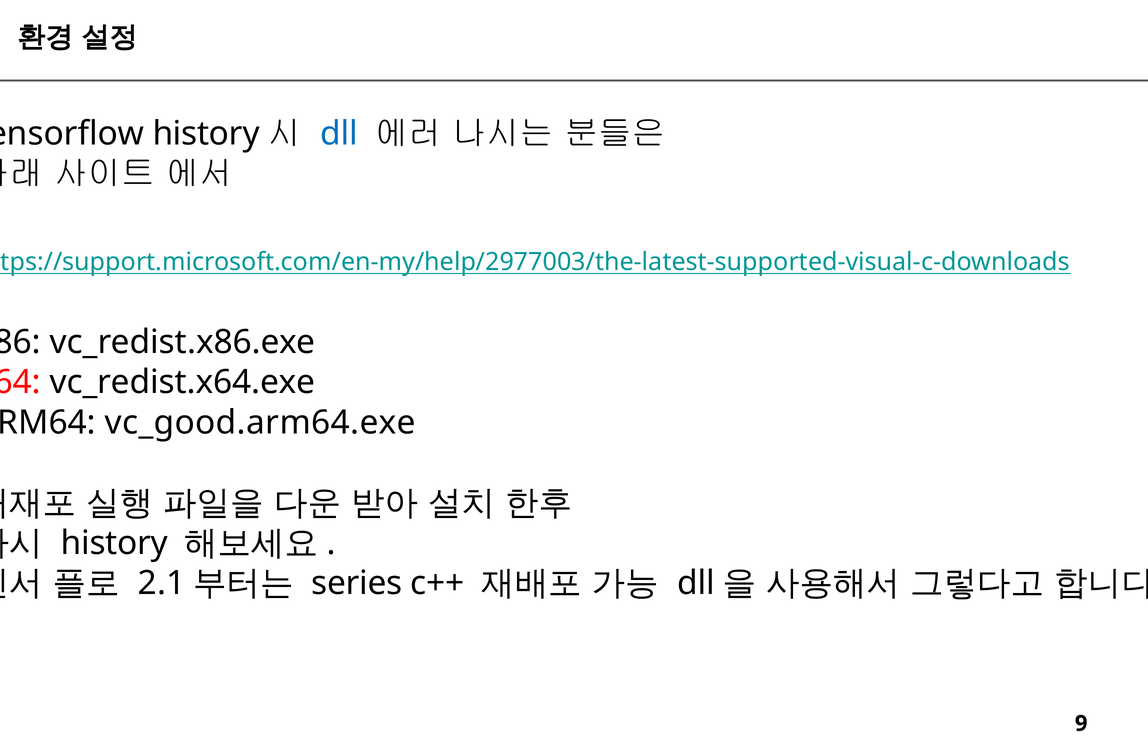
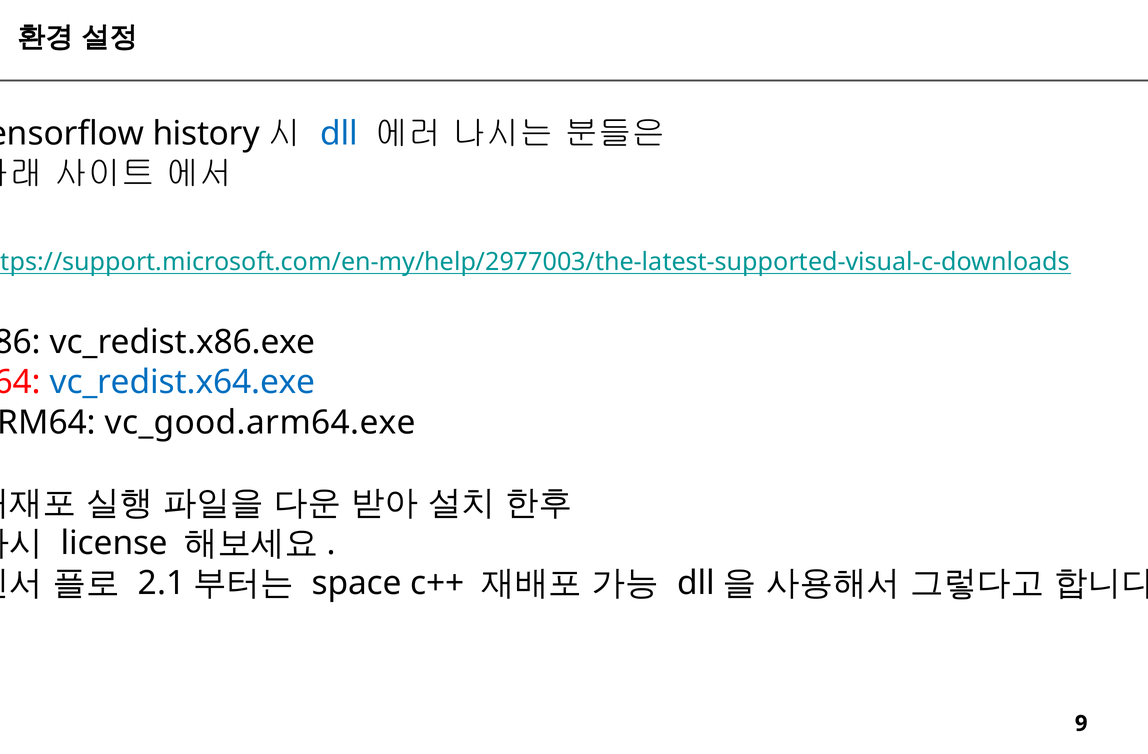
vc_redist.x64.exe colour: black -> blue
history at (114, 543): history -> license
series: series -> space
